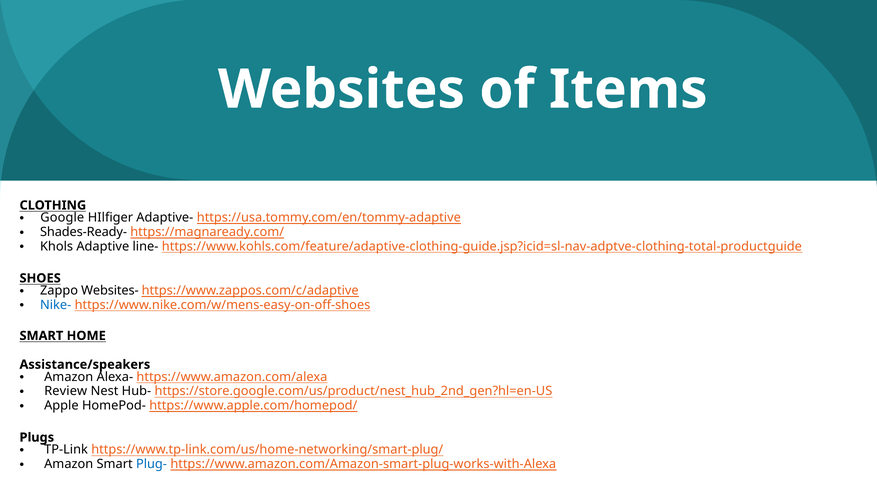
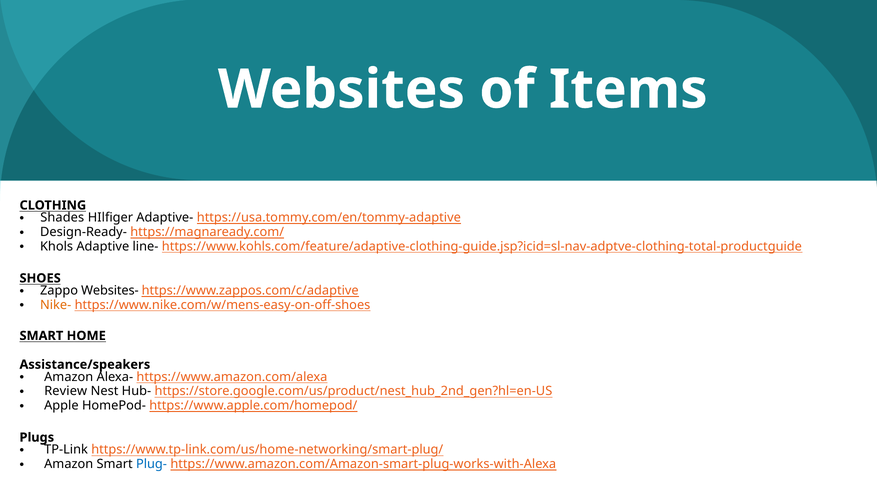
Google: Google -> Shades
Shades-Ready-: Shades-Ready- -> Design-Ready-
Nike- colour: blue -> orange
